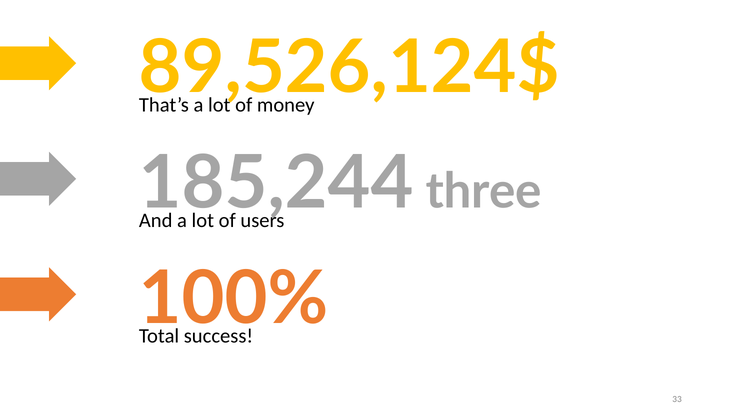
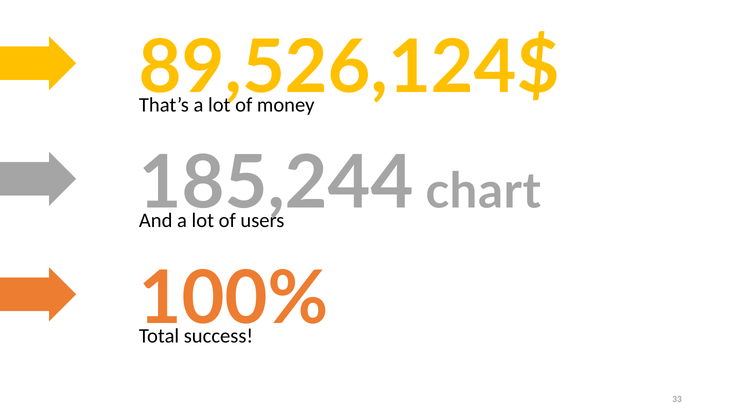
three: three -> chart
